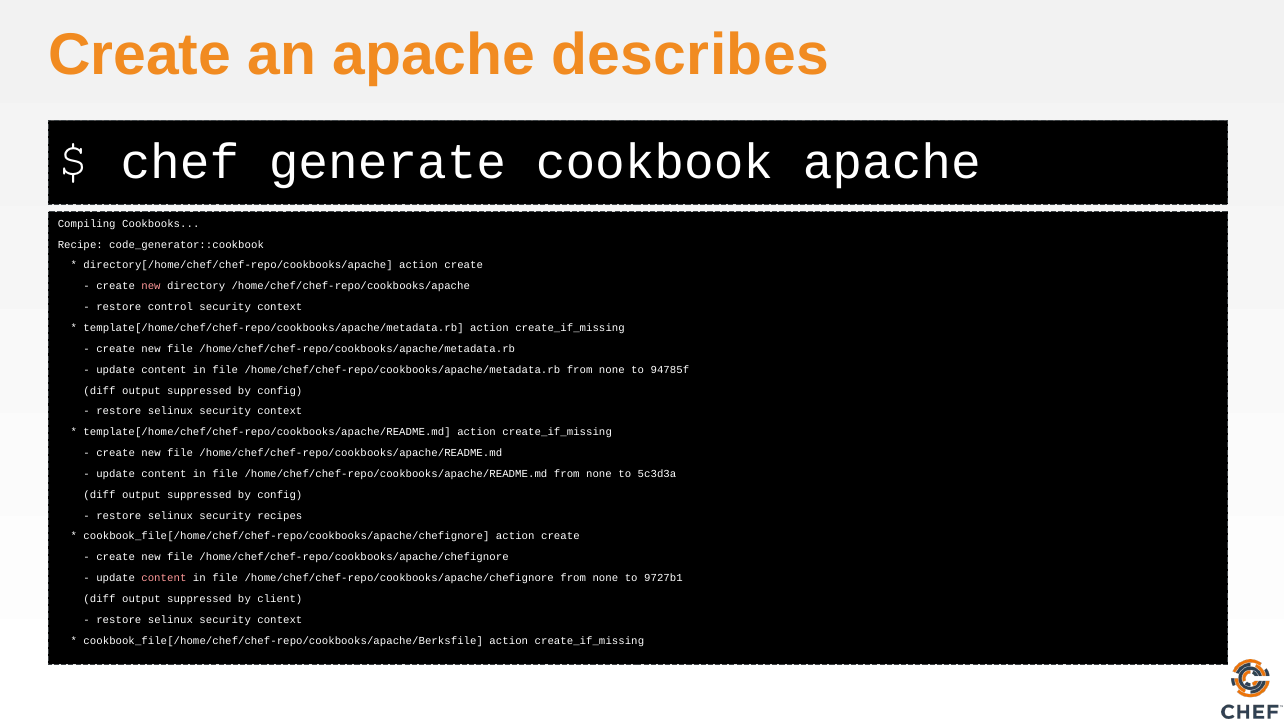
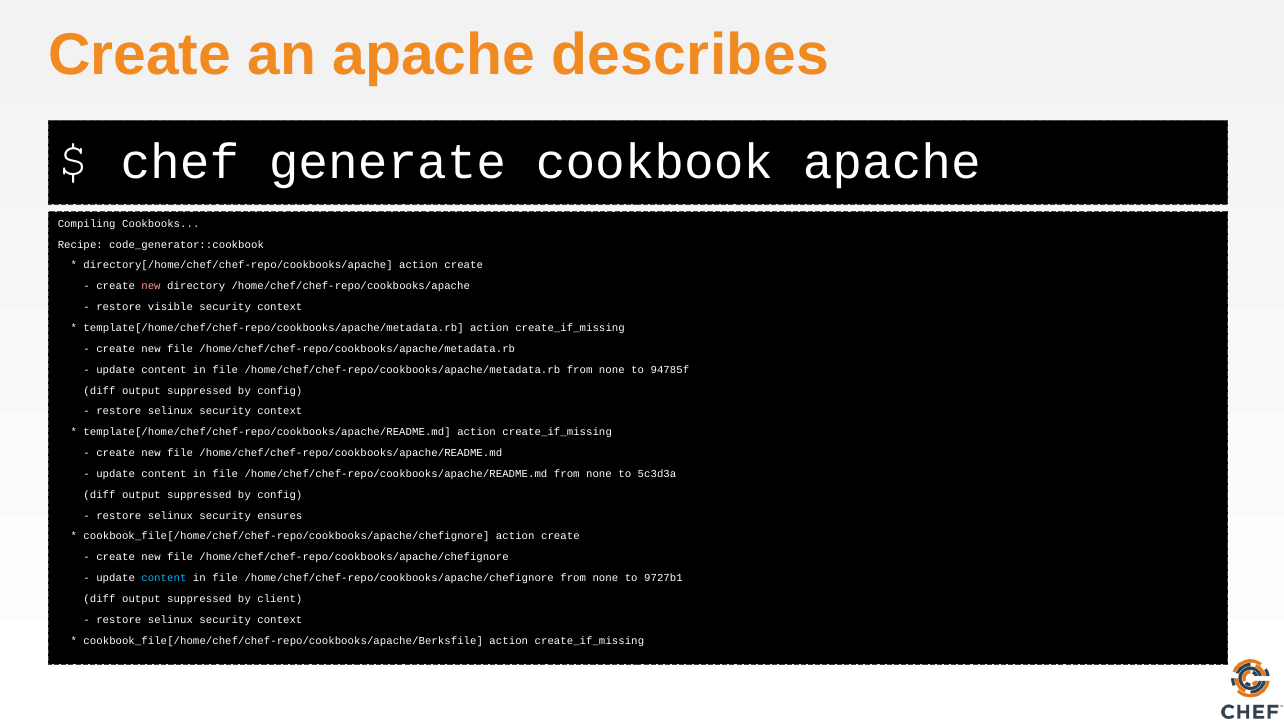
control: control -> visible
recipes: recipes -> ensures
content at (164, 578) colour: pink -> light blue
